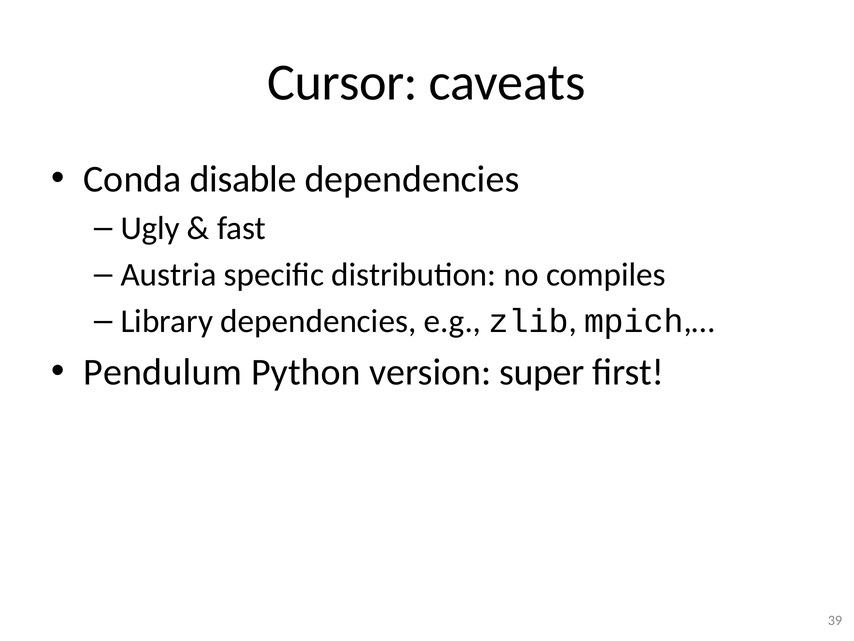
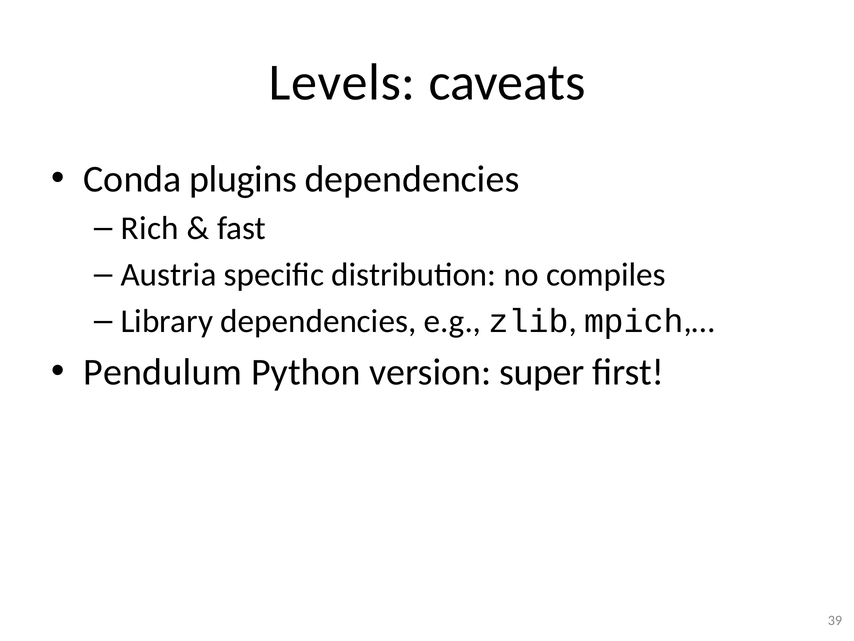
Cursor: Cursor -> Levels
disable: disable -> plugins
Ugly: Ugly -> Rich
